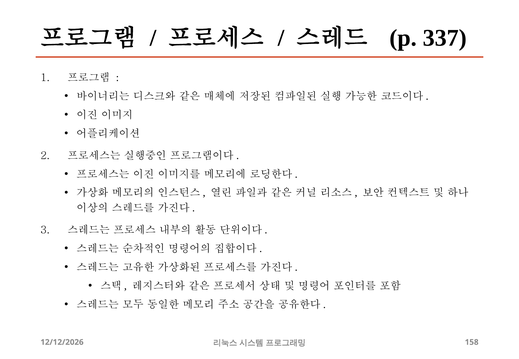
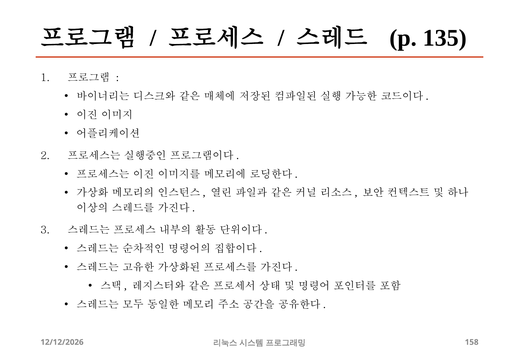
337: 337 -> 135
